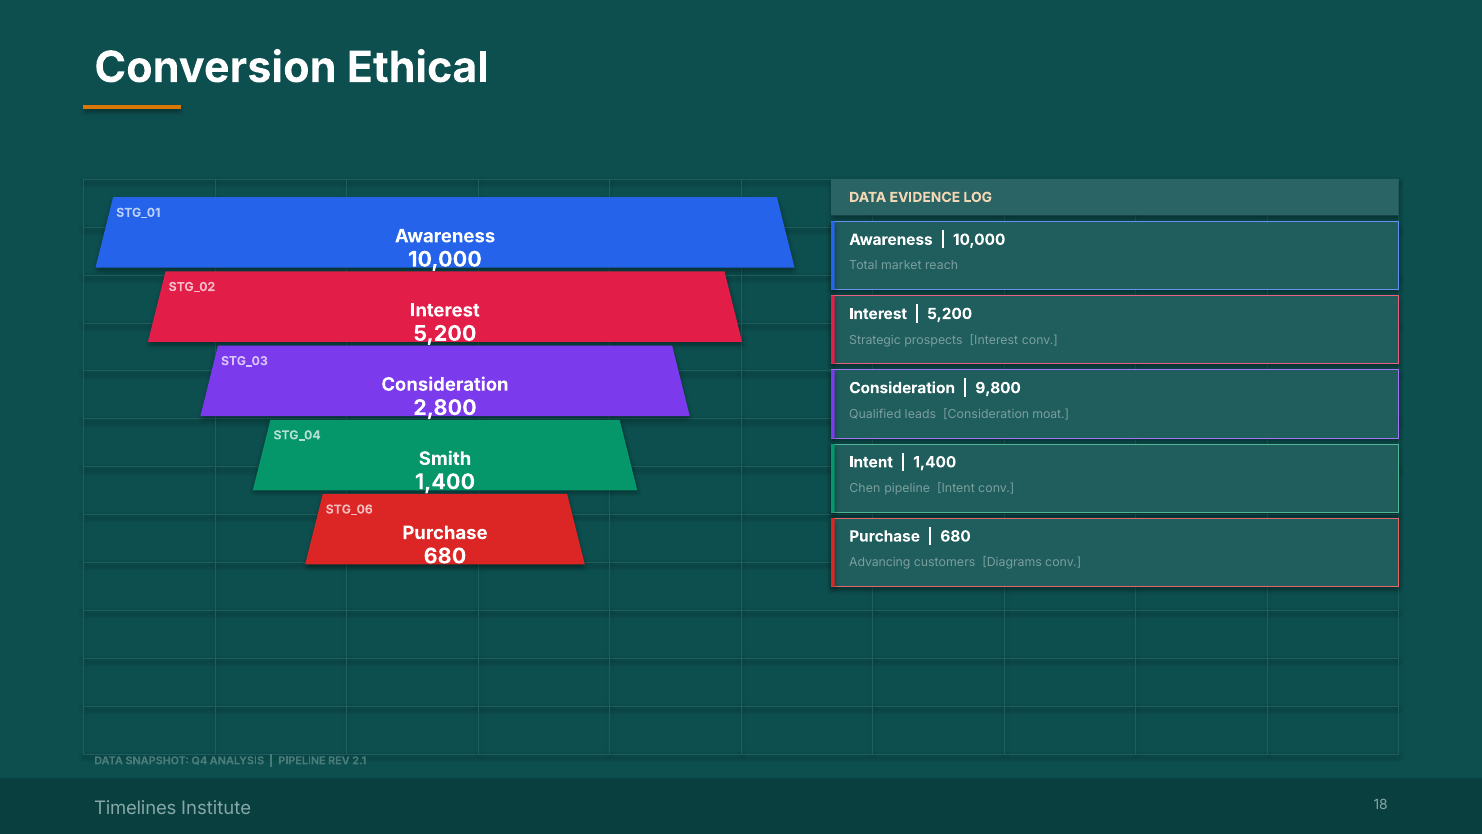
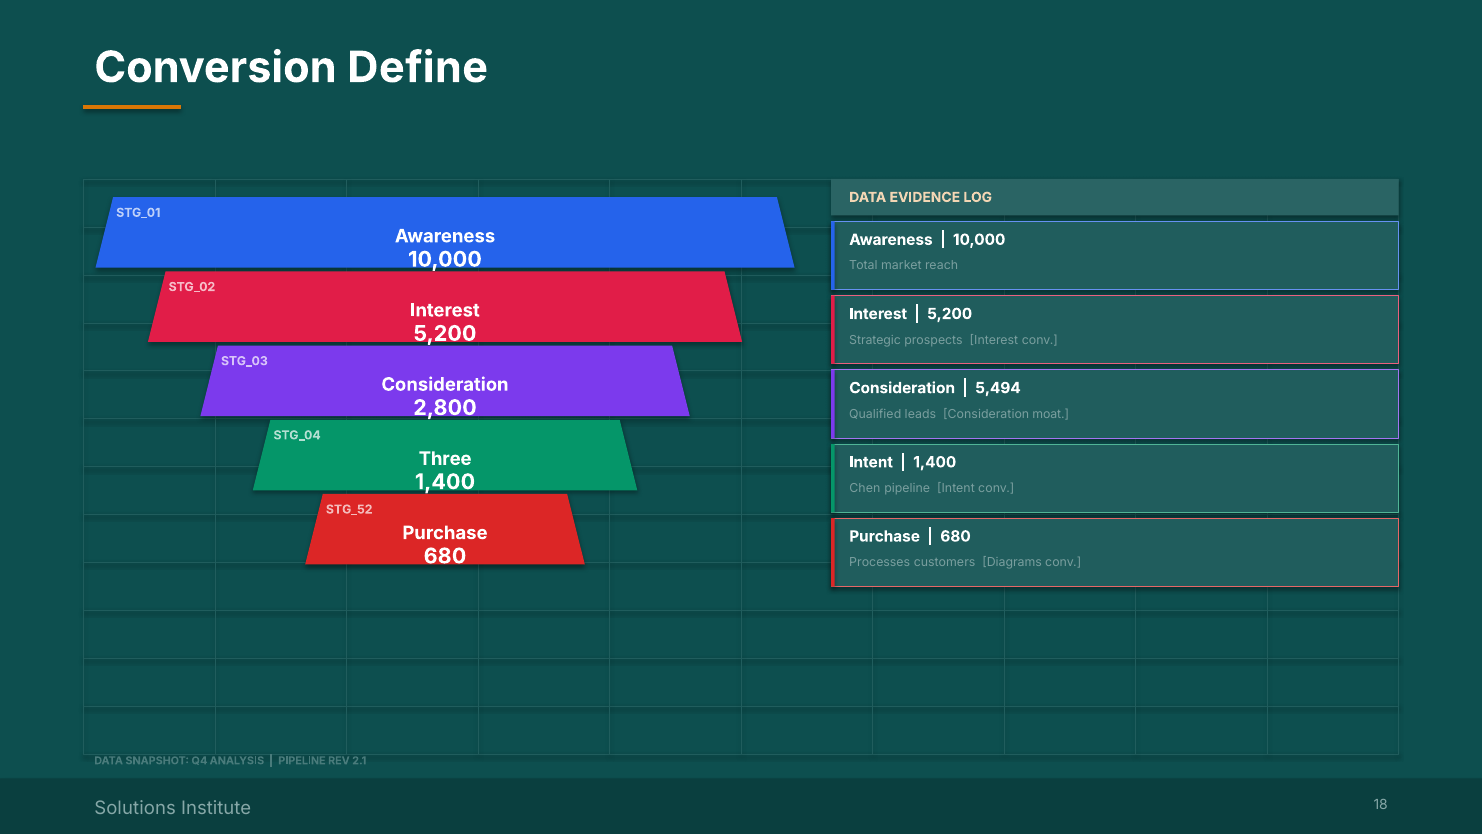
Ethical: Ethical -> Define
9,800: 9,800 -> 5,494
Smith: Smith -> Three
STG_06: STG_06 -> STG_52
Advancing: Advancing -> Processes
Timelines: Timelines -> Solutions
